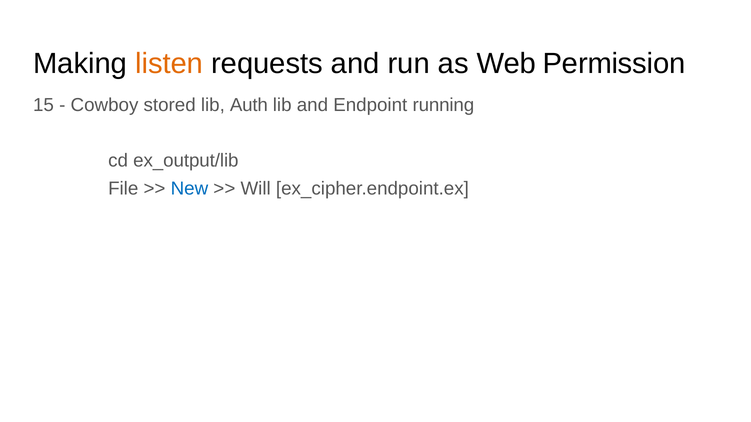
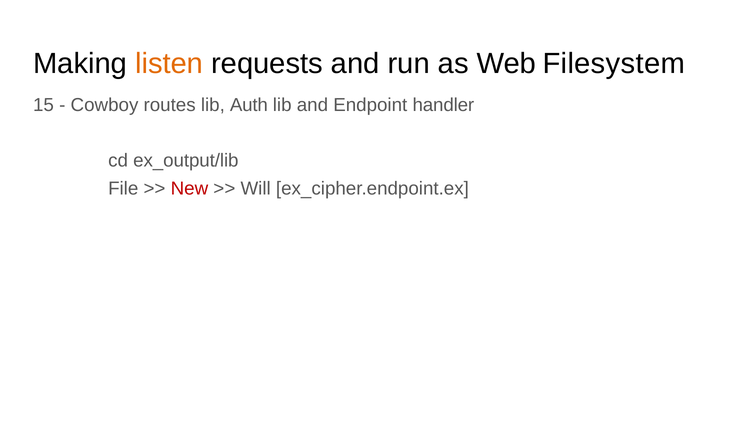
Permission: Permission -> Filesystem
stored: stored -> routes
running: running -> handler
New colour: blue -> red
